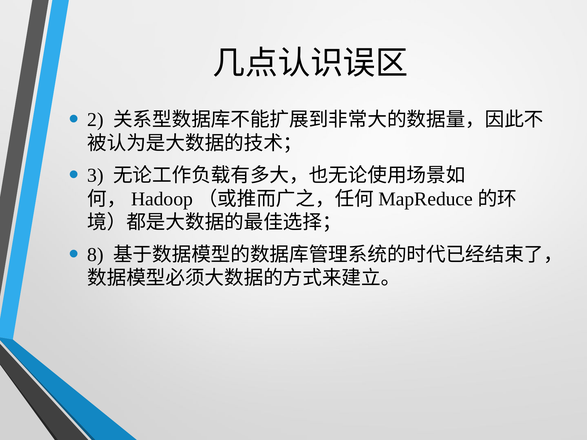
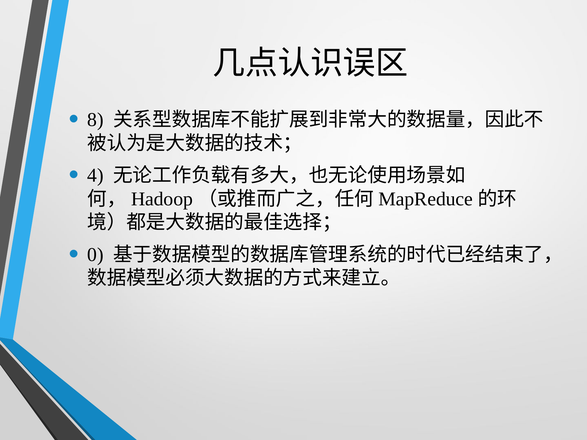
2: 2 -> 8
3: 3 -> 4
8: 8 -> 0
